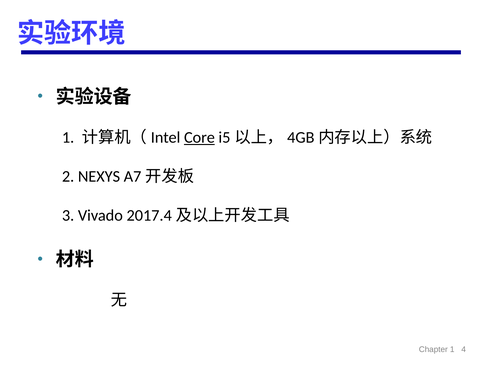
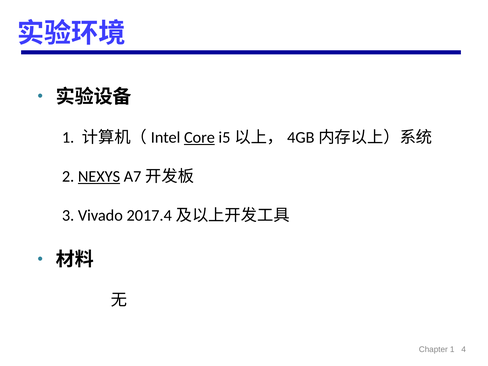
NEXYS underline: none -> present
